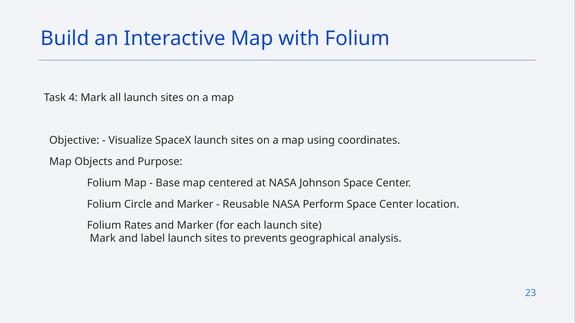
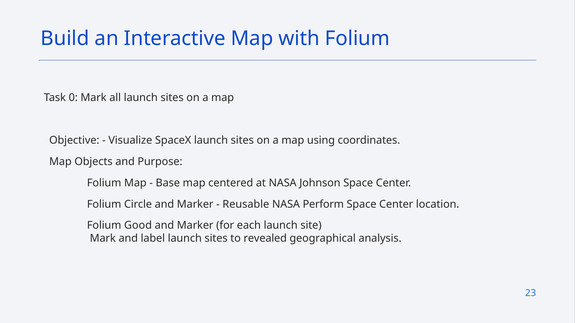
4: 4 -> 0
Rates: Rates -> Good
prevents: prevents -> revealed
